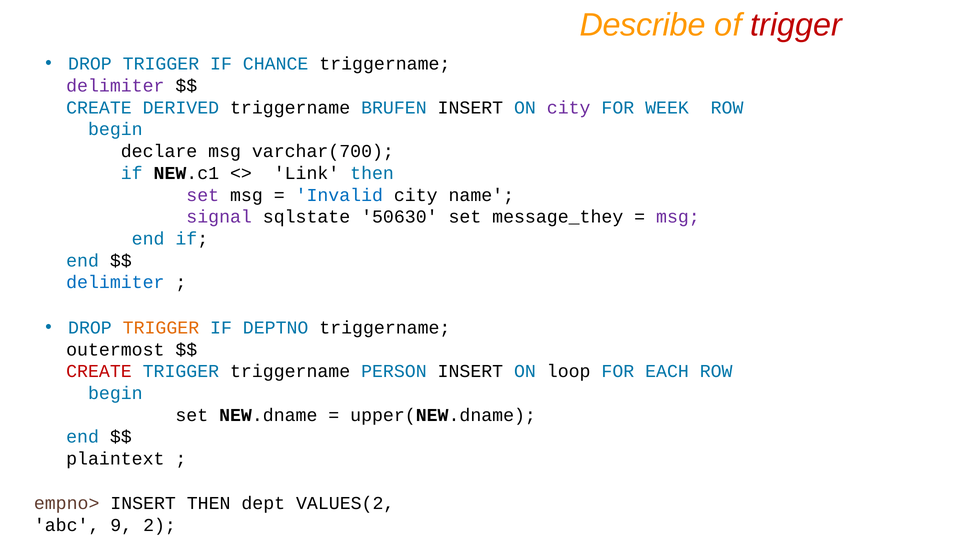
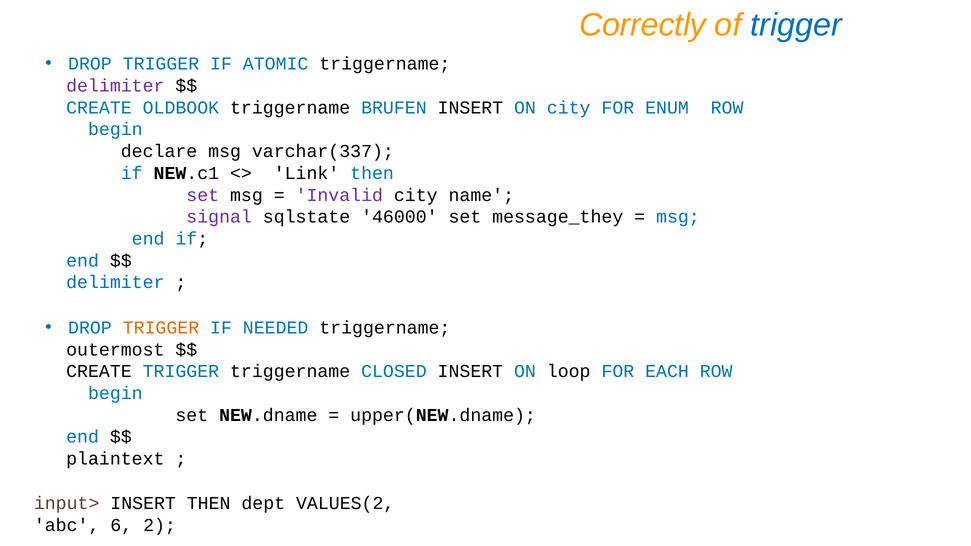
Describe: Describe -> Correctly
trigger at (796, 25) colour: red -> blue
CHANCE: CHANCE -> ATOMIC
DERIVED: DERIVED -> OLDBOOK
city at (569, 108) colour: purple -> blue
WEEK: WEEK -> ENUM
varchar(700: varchar(700 -> varchar(337
Invalid colour: blue -> purple
50630: 50630 -> 46000
msg at (678, 217) colour: purple -> blue
DEPTNO: DEPTNO -> NEEDED
CREATE at (99, 372) colour: red -> black
PERSON: PERSON -> CLOSED
empno>: empno> -> input>
9: 9 -> 6
